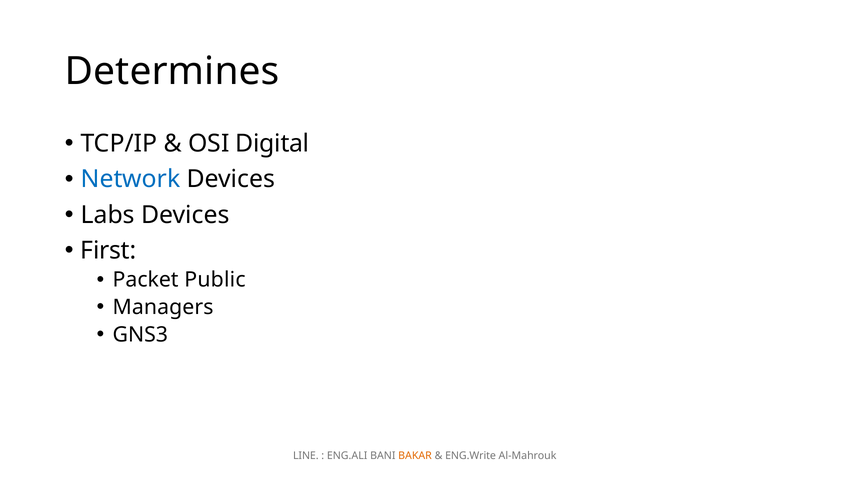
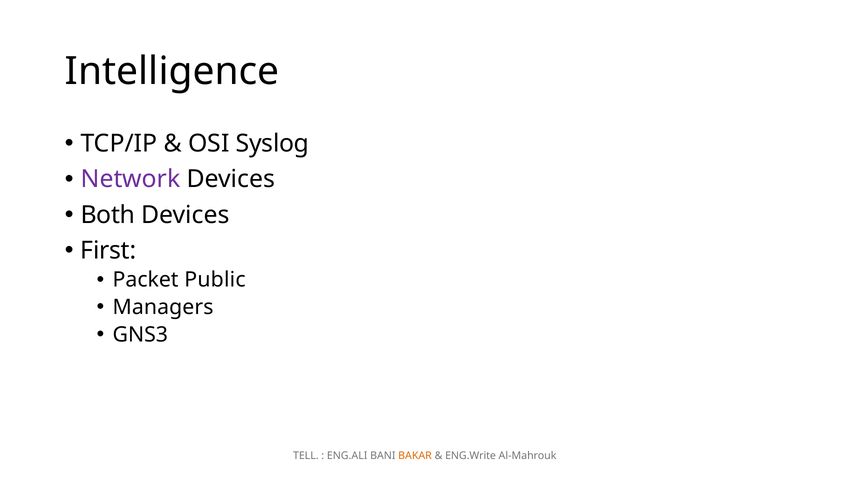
Determines: Determines -> Intelligence
Digital: Digital -> Syslog
Network colour: blue -> purple
Labs: Labs -> Both
LINE: LINE -> TELL
